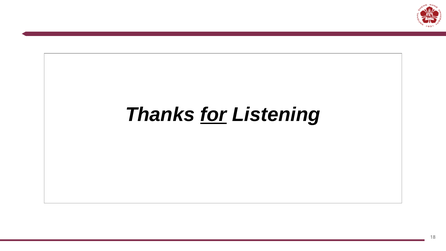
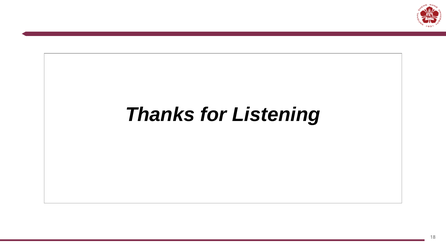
for underline: present -> none
